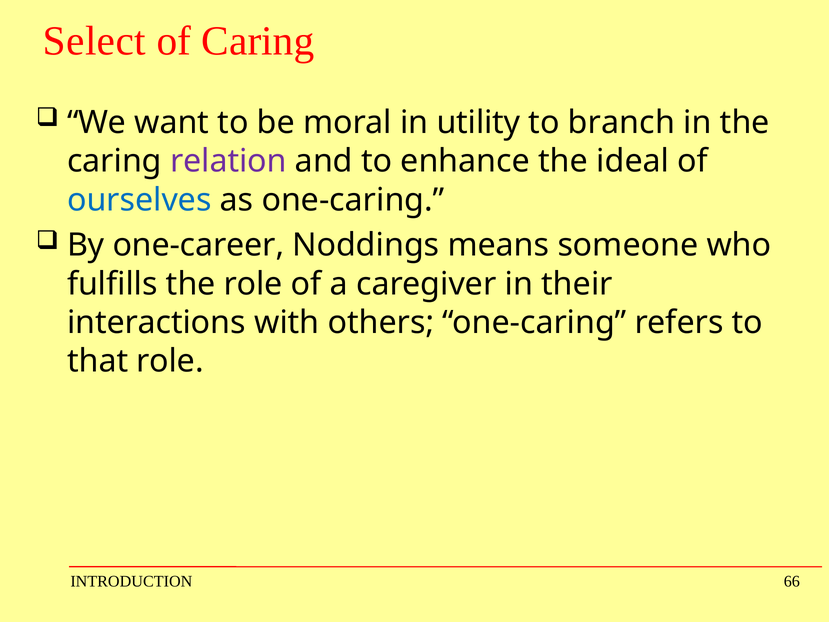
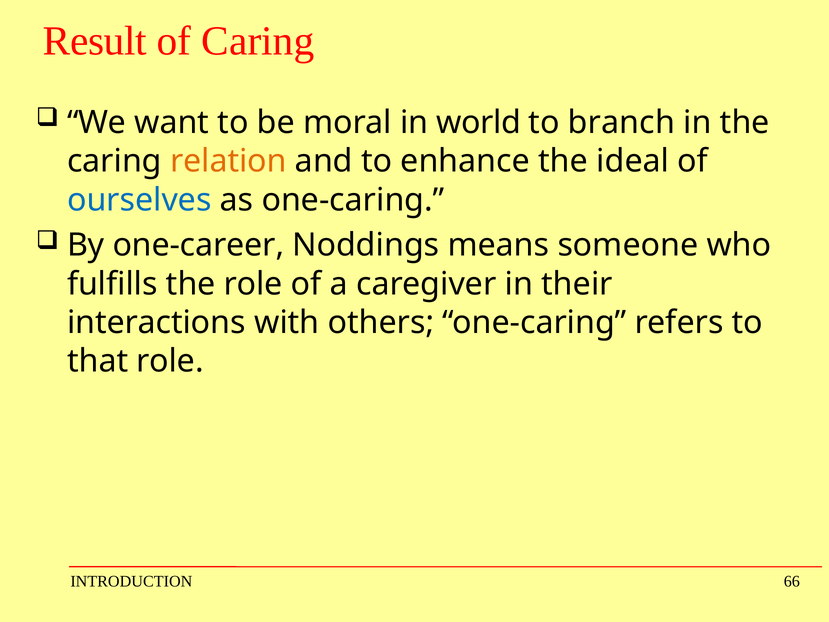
Select: Select -> Result
utility: utility -> world
relation colour: purple -> orange
